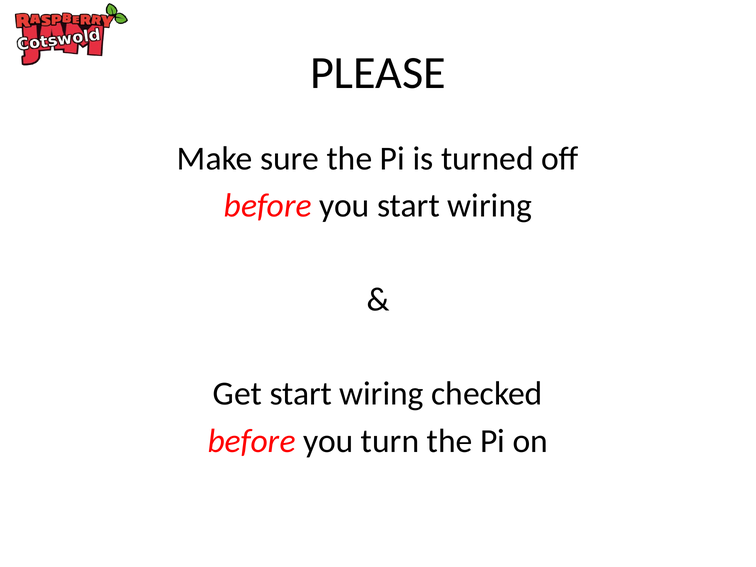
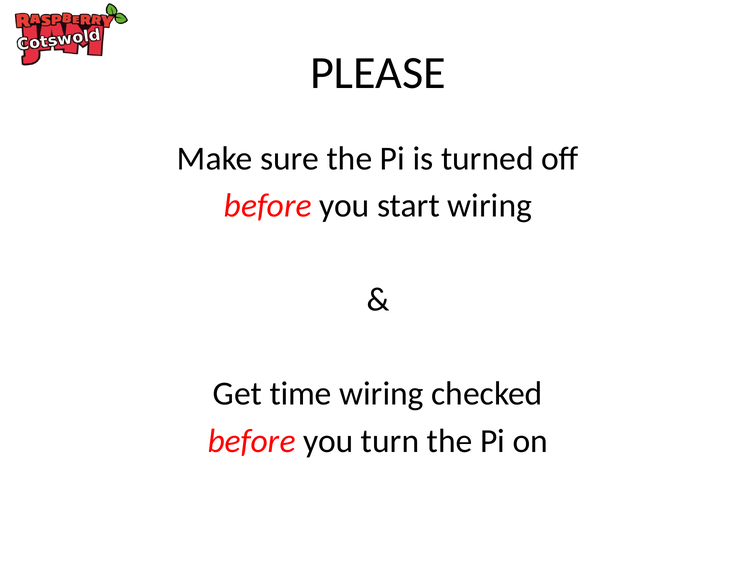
Get start: start -> time
